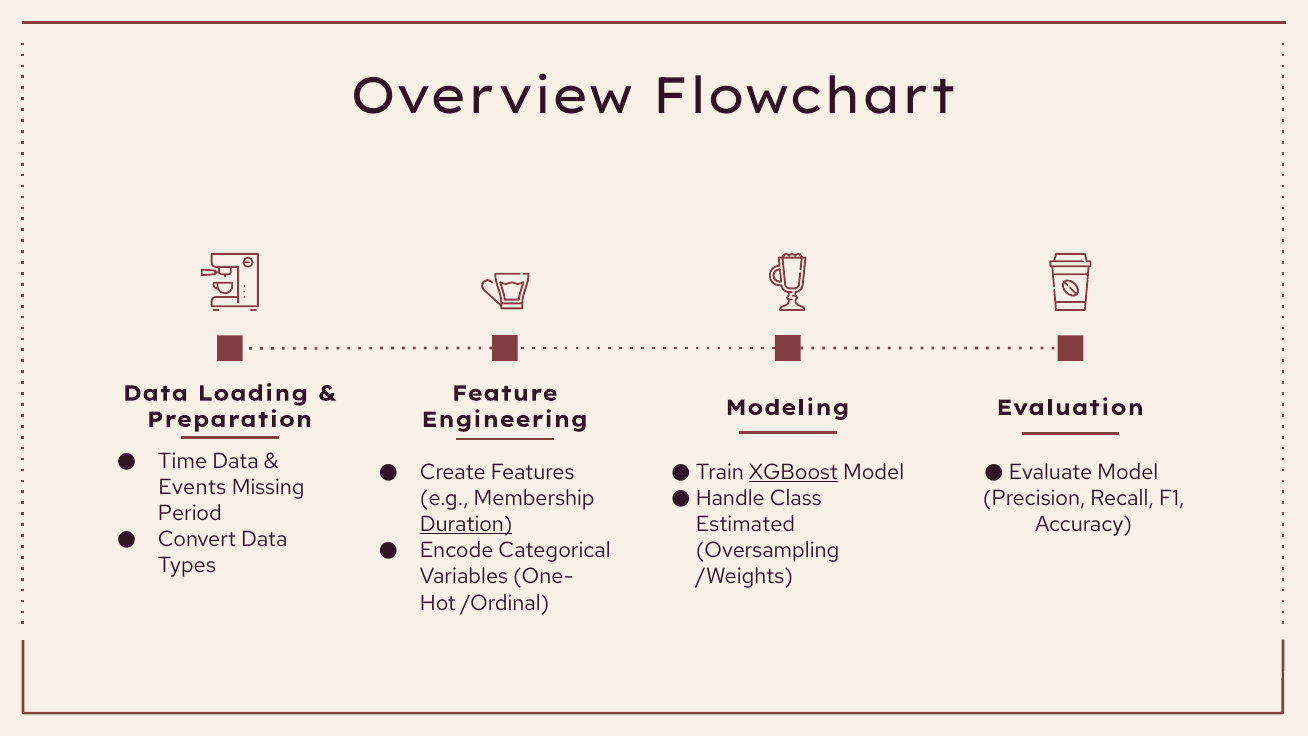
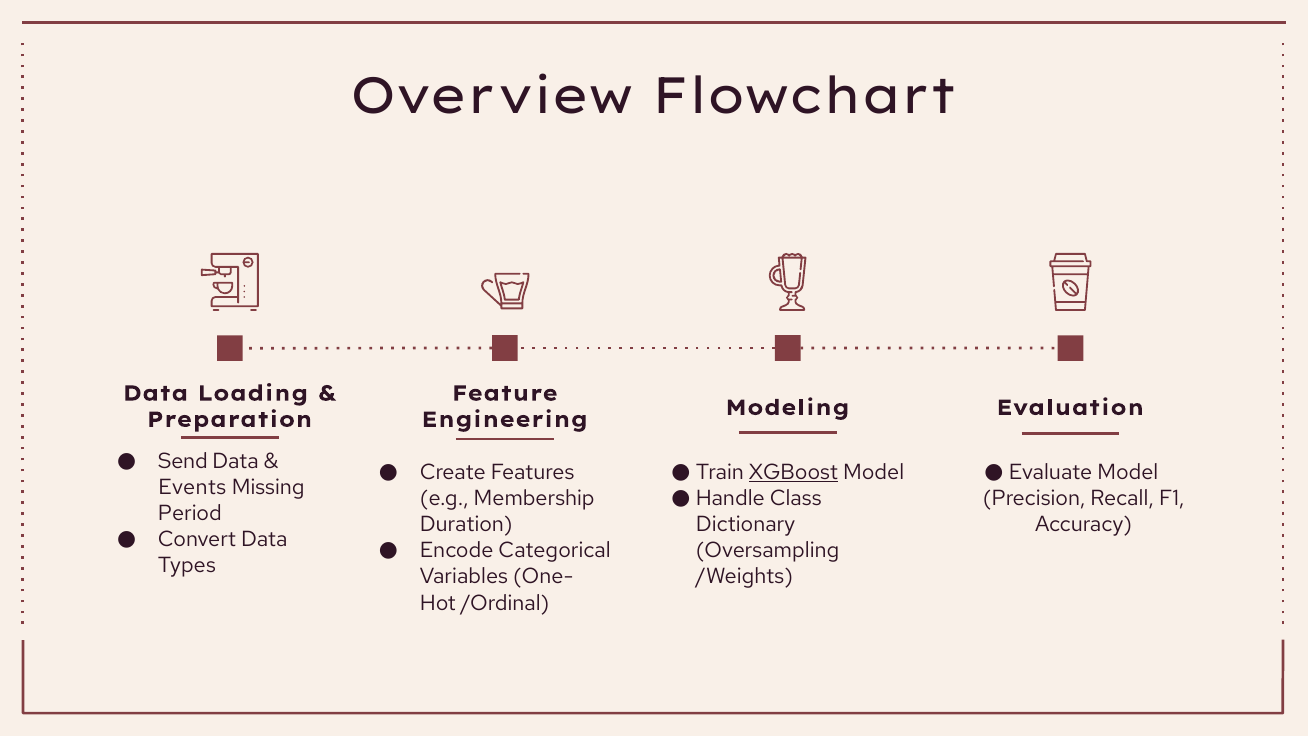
Time: Time -> Send
Duration underline: present -> none
Estimated: Estimated -> Dictionary
